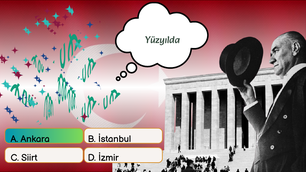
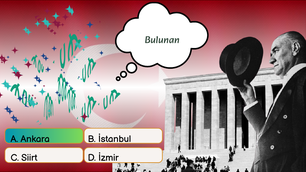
Yüzyılda: Yüzyılda -> Bulunan
